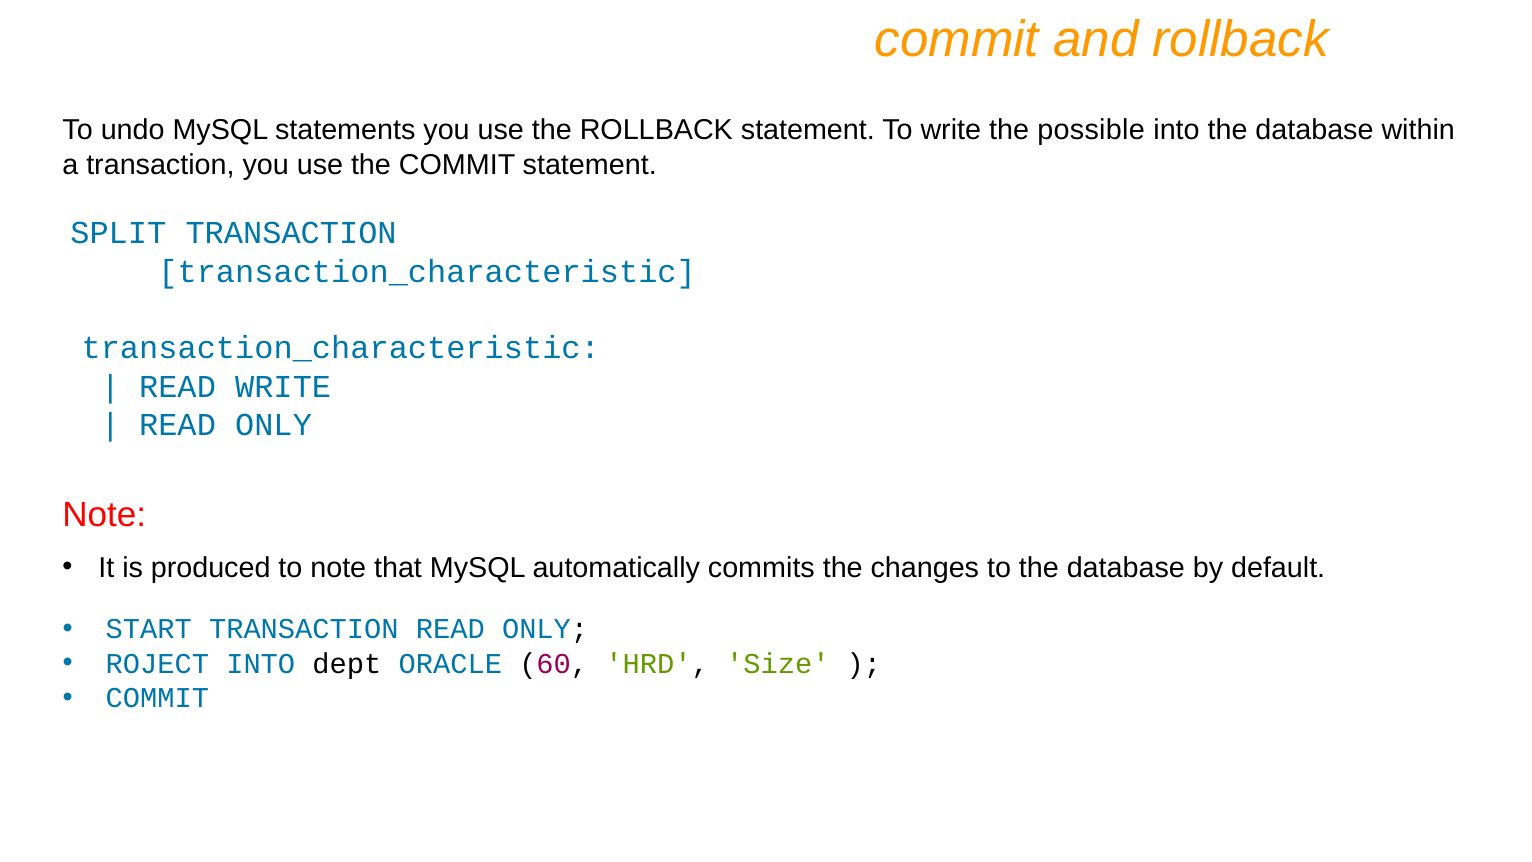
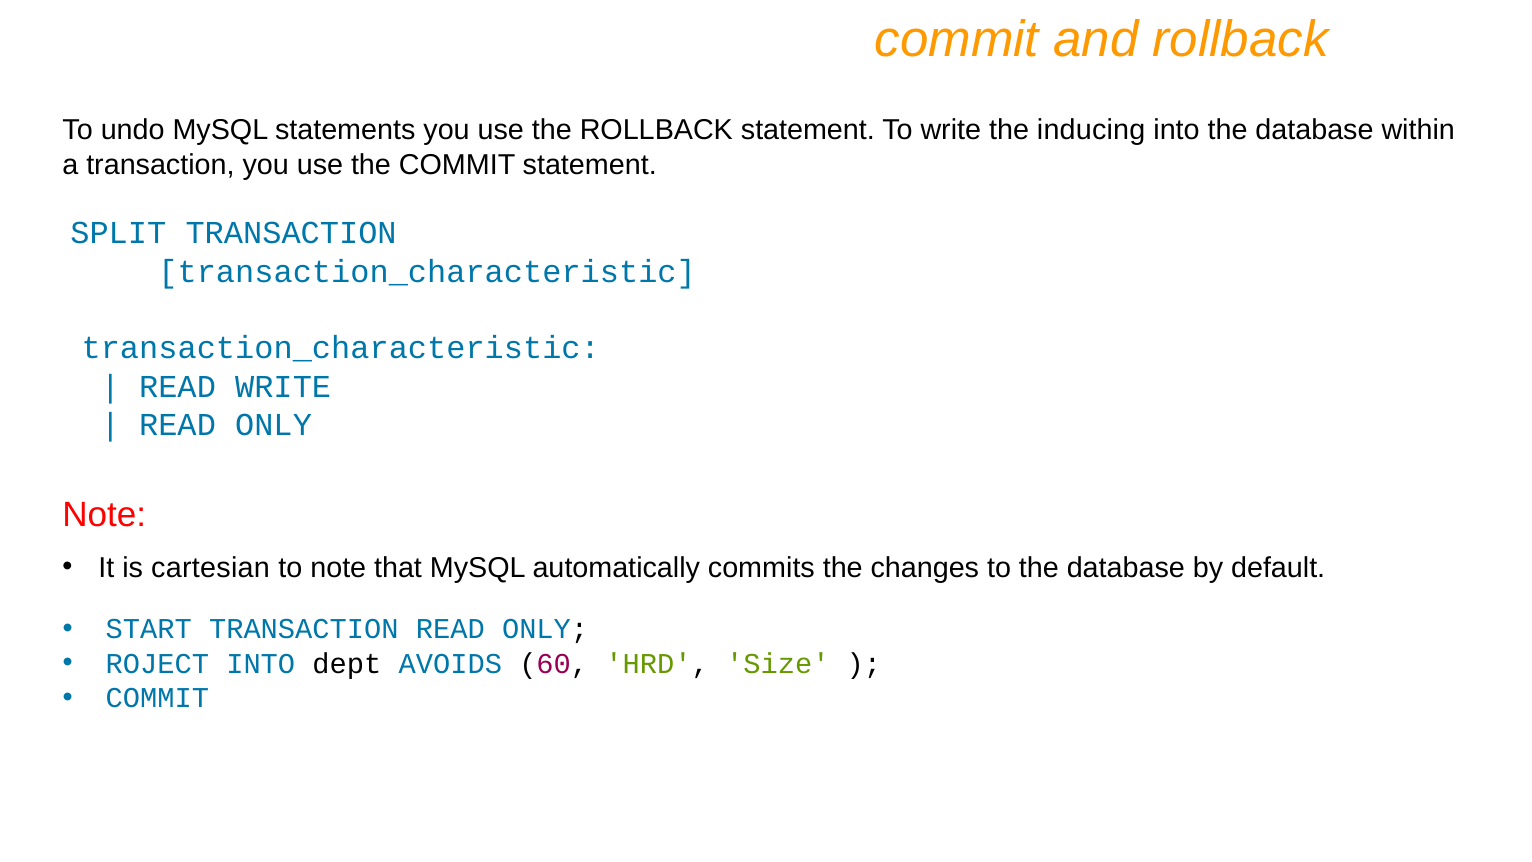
possible: possible -> inducing
produced: produced -> cartesian
ORACLE: ORACLE -> AVOIDS
